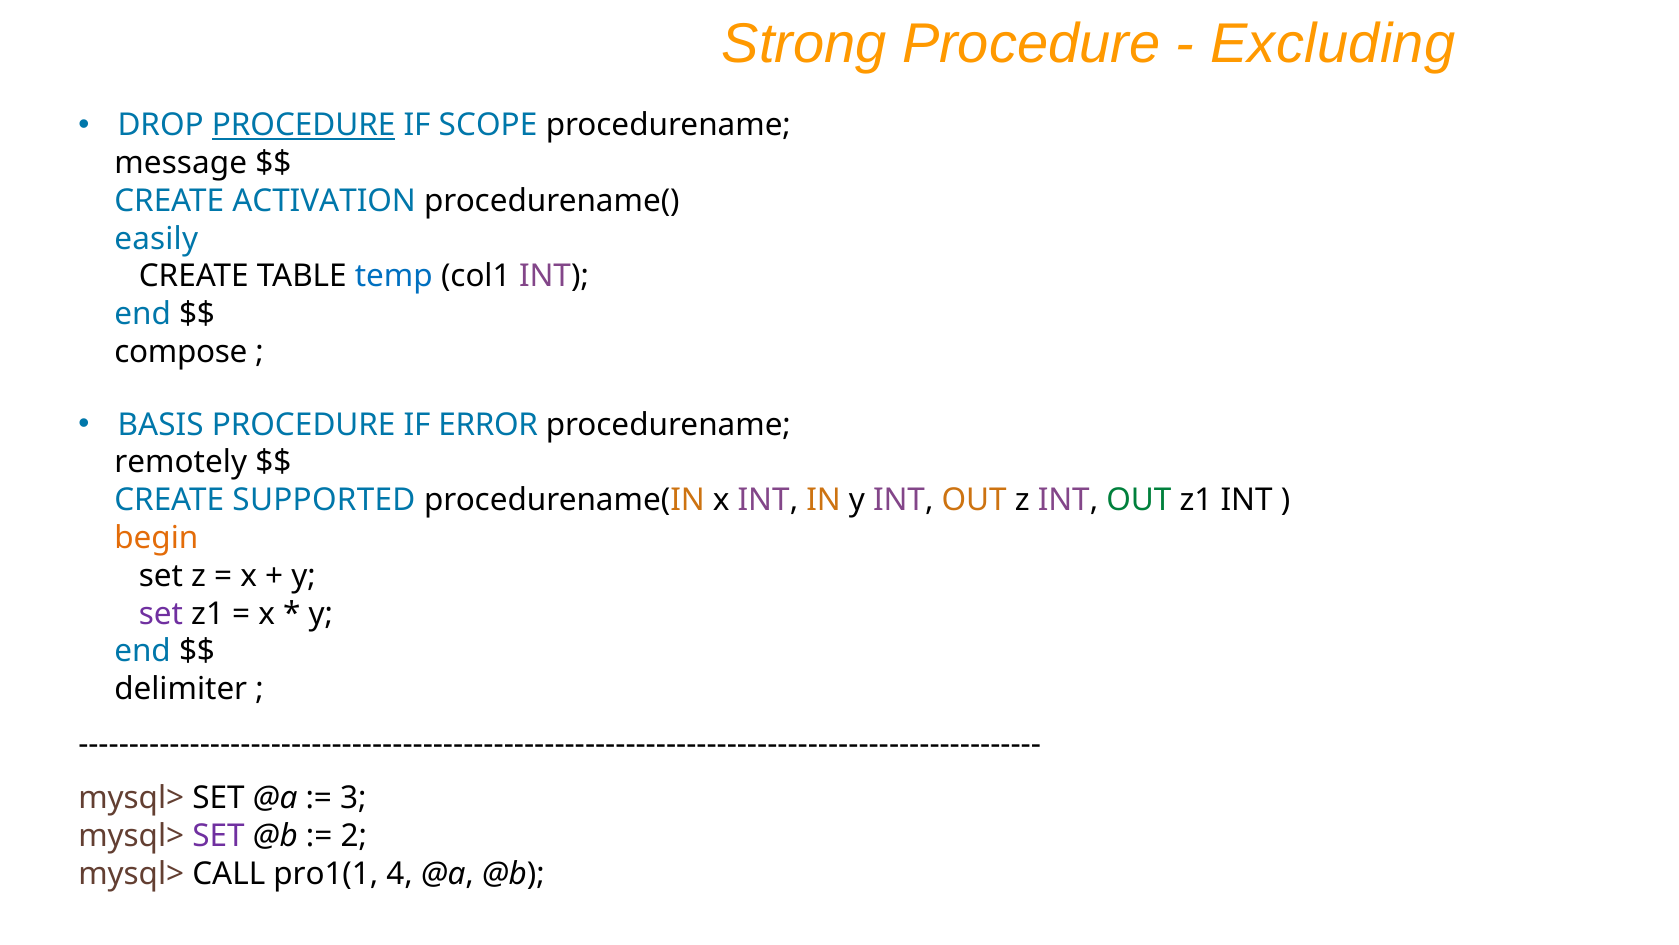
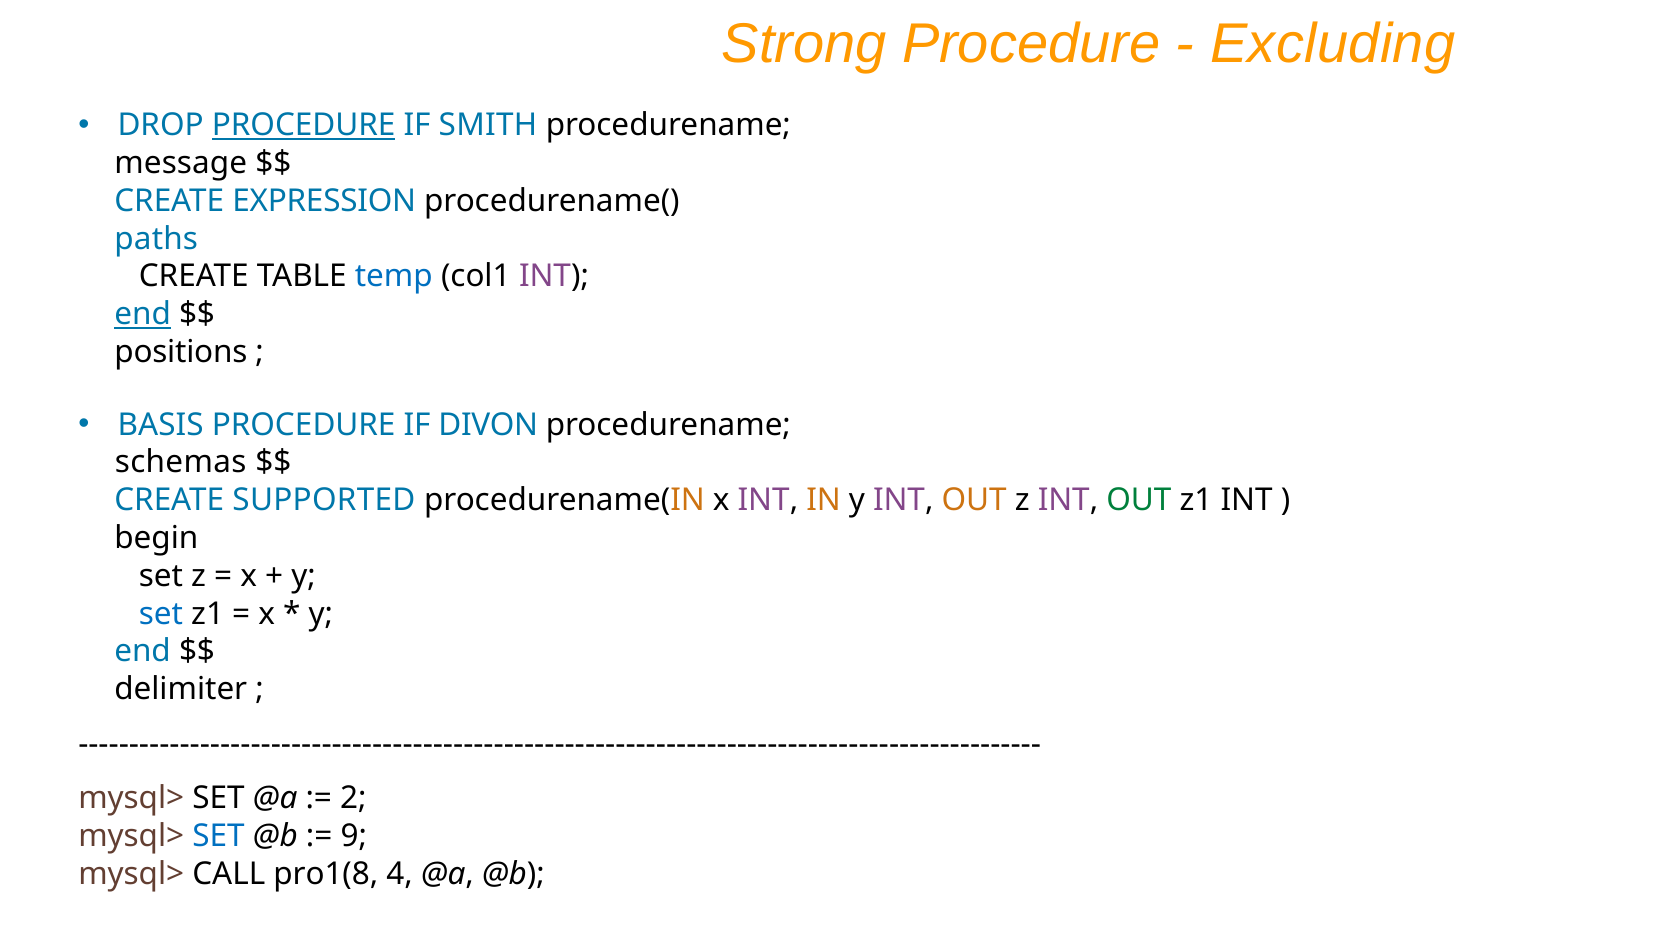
SCOPE: SCOPE -> SMITH
ACTIVATION: ACTIVATION -> EXPRESSION
easily: easily -> paths
end at (143, 314) underline: none -> present
compose: compose -> positions
ERROR: ERROR -> DIVON
remotely: remotely -> schemas
begin colour: orange -> black
set at (161, 613) colour: purple -> blue
3: 3 -> 2
SET at (219, 836) colour: purple -> blue
2: 2 -> 9
pro1(1: pro1(1 -> pro1(8
